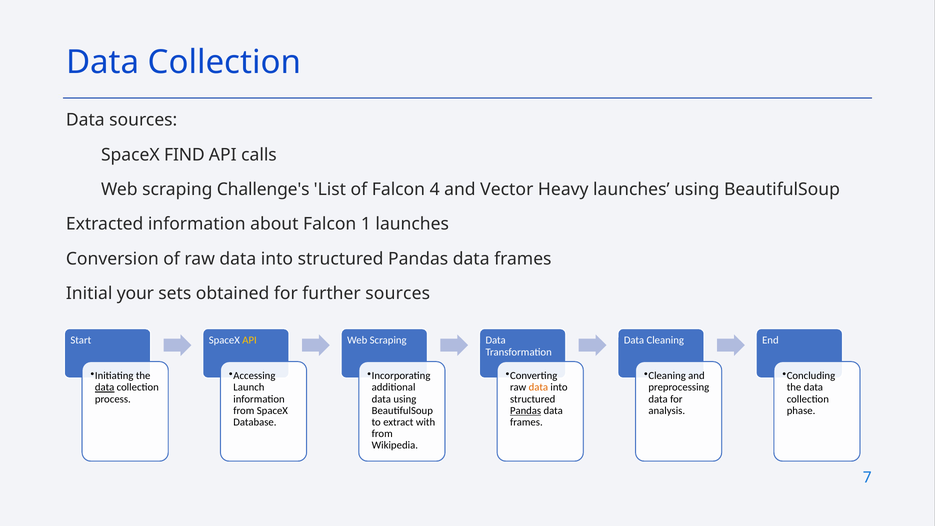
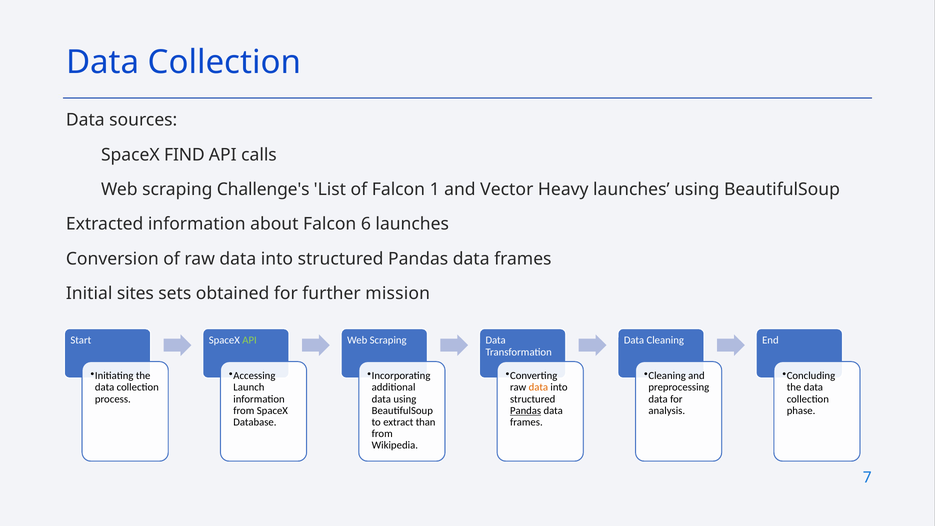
4: 4 -> 1
1: 1 -> 6
your: your -> sites
further sources: sources -> mission
API at (250, 340) colour: yellow -> light green
data at (105, 387) underline: present -> none
with: with -> than
